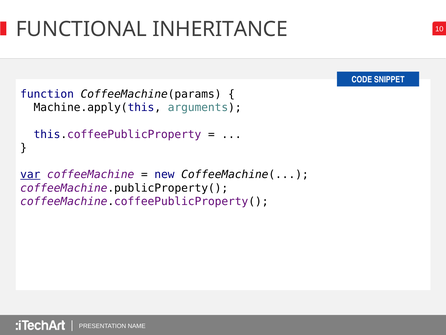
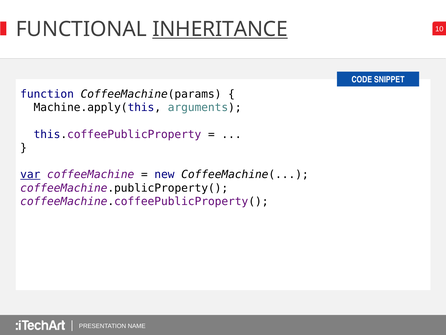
INHERITANCE underline: none -> present
